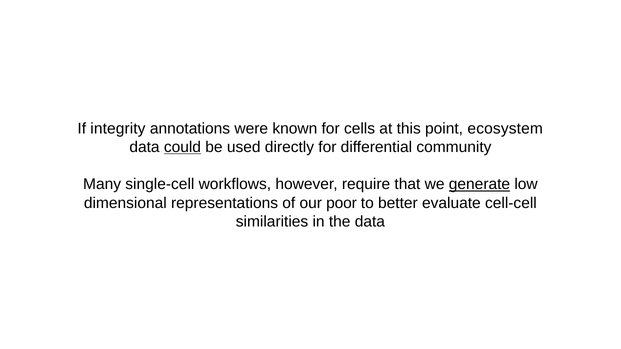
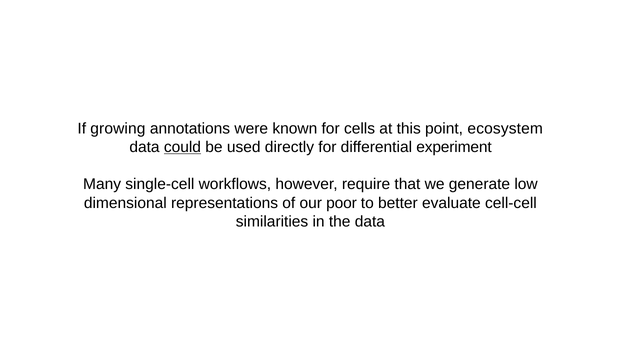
integrity: integrity -> growing
community: community -> experiment
generate underline: present -> none
